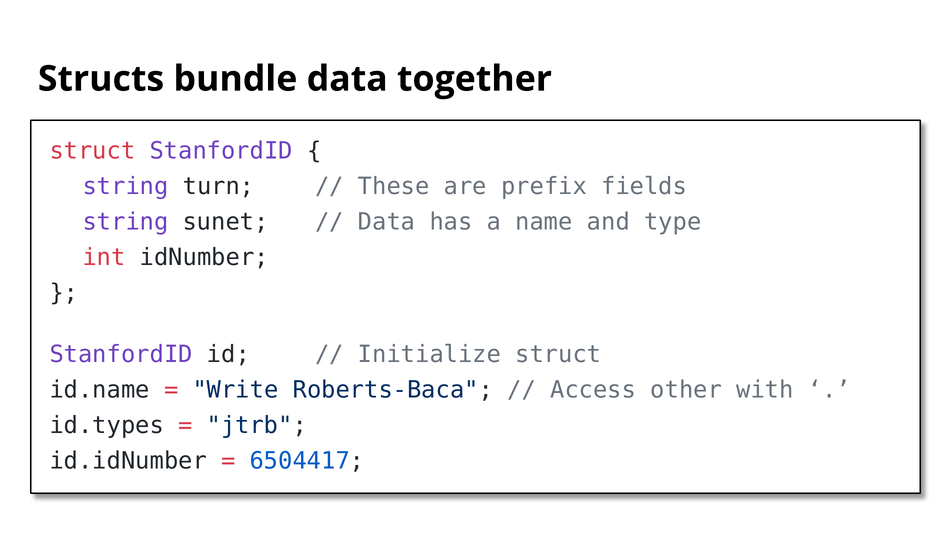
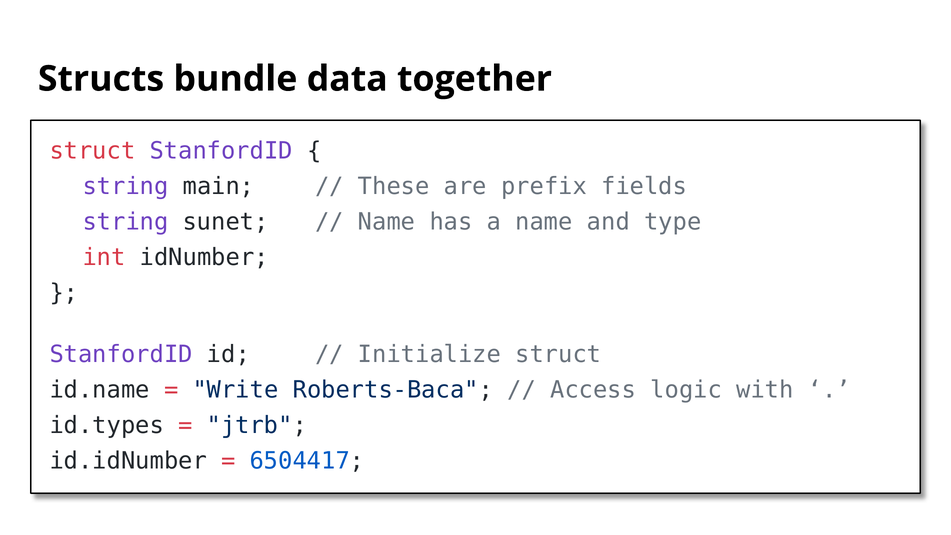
turn: turn -> main
Data at (387, 222): Data -> Name
other: other -> logic
